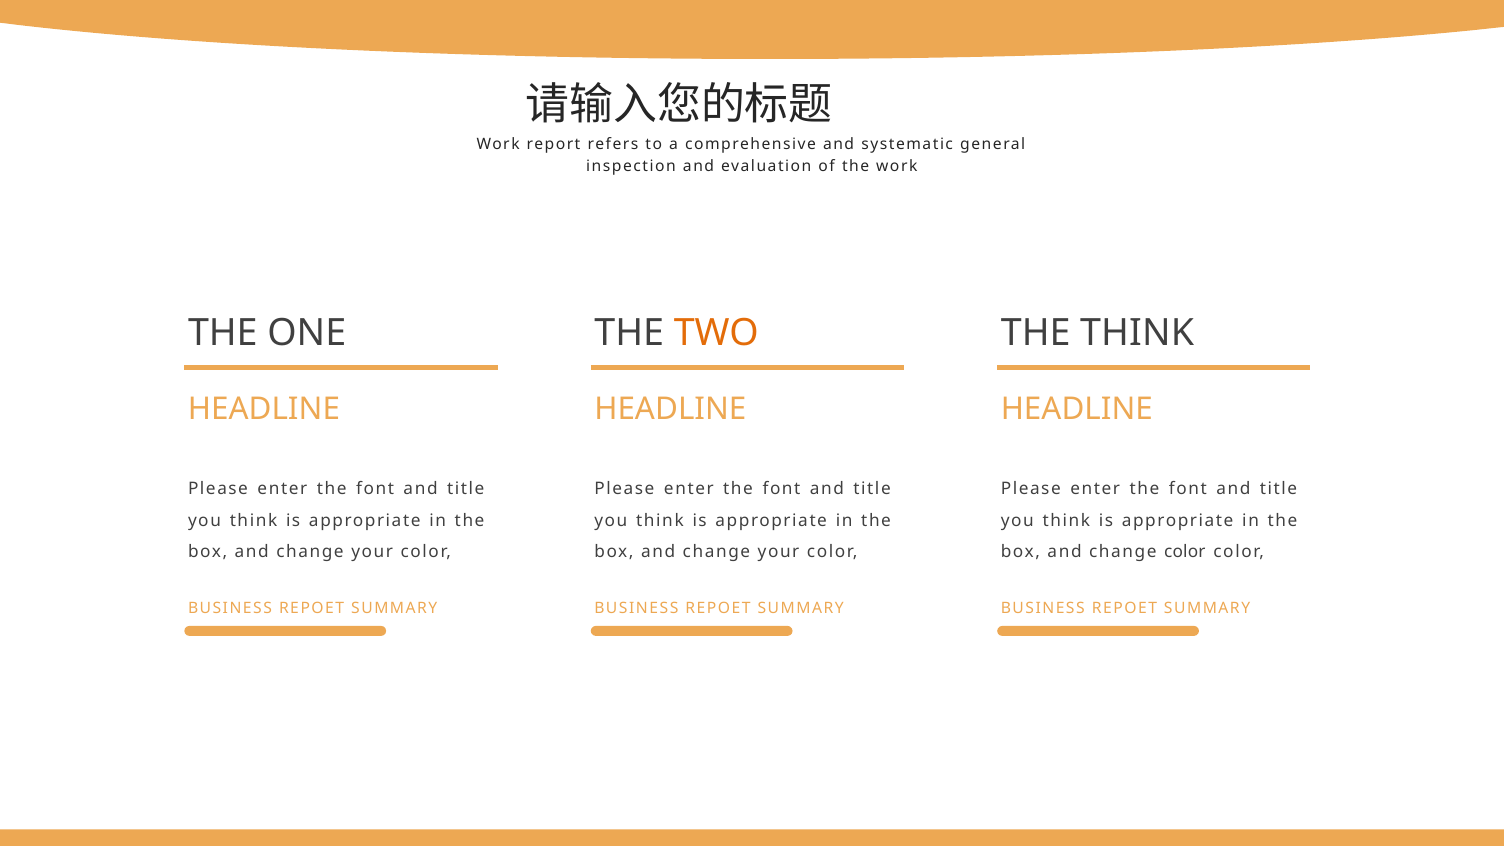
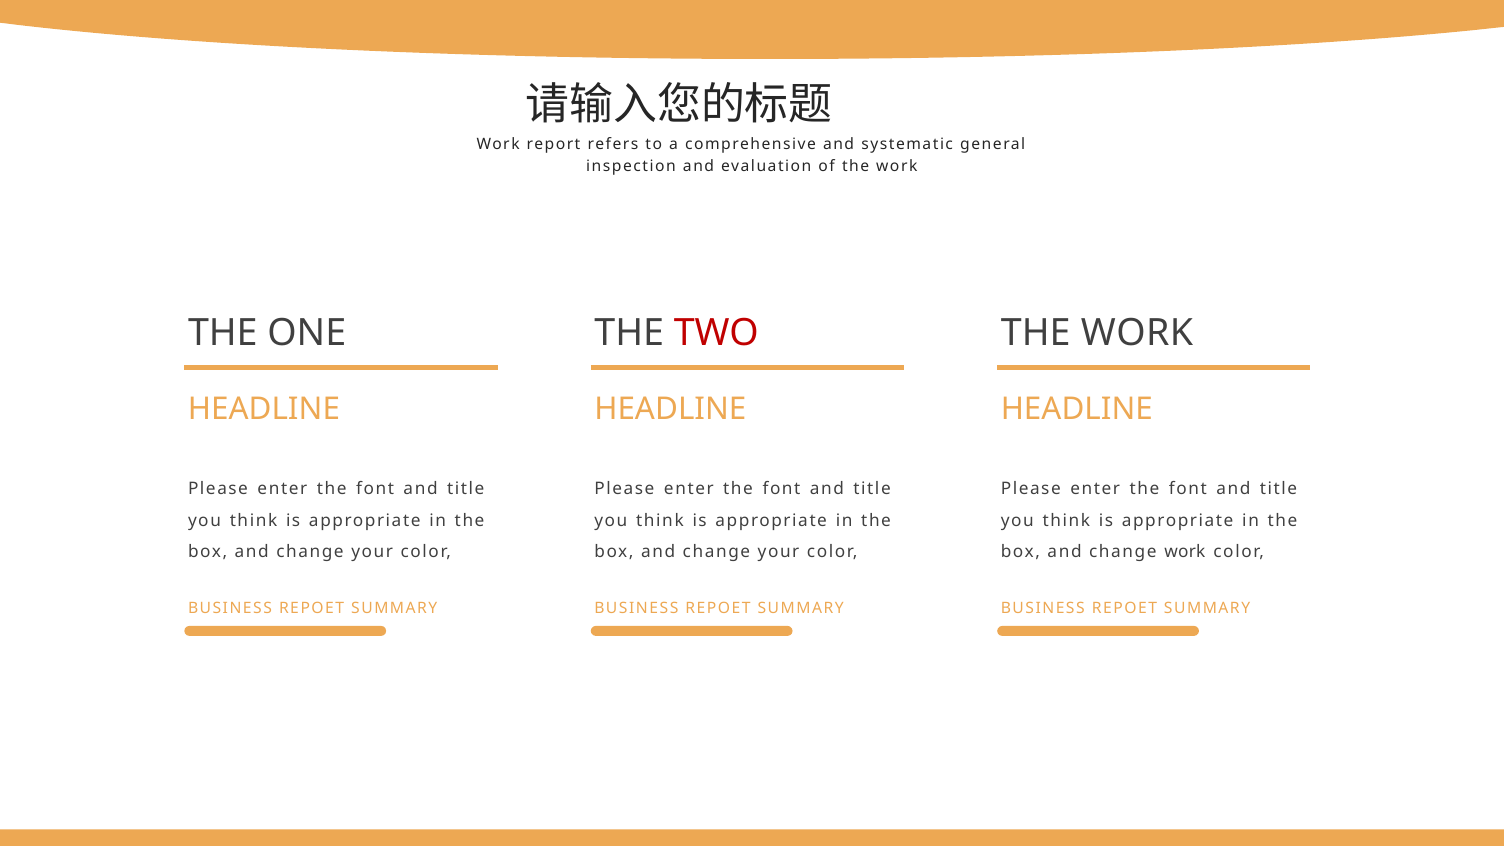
TWO colour: orange -> red
THINK at (1137, 333): THINK -> WORK
change color: color -> work
